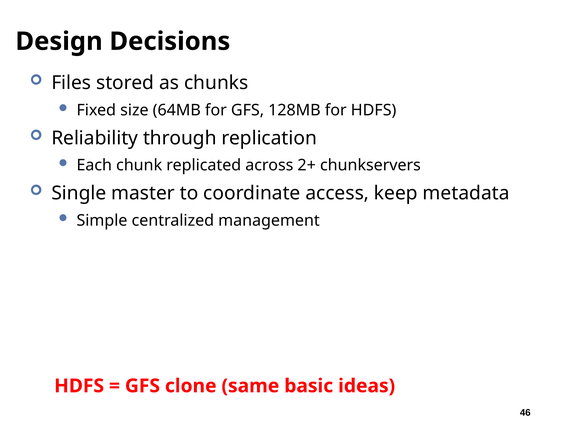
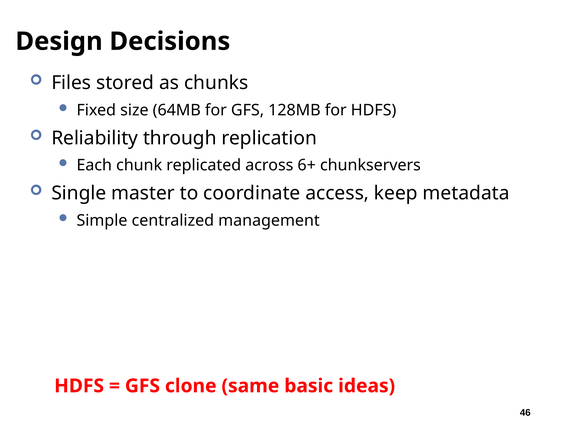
2+: 2+ -> 6+
